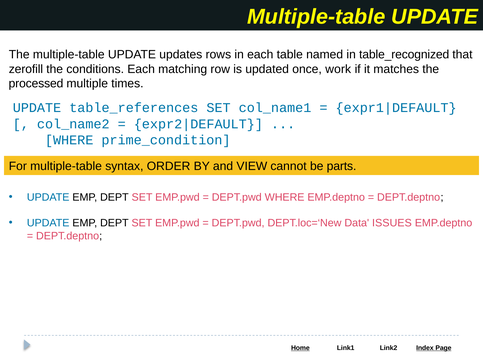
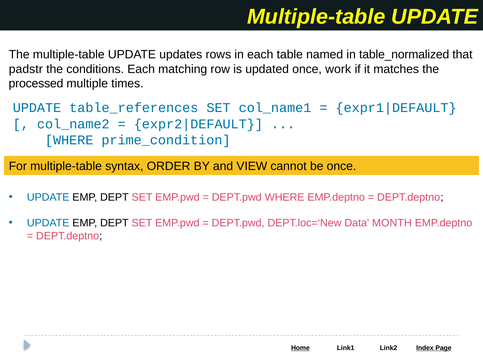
table_recognized: table_recognized -> table_normalized
zerofill: zerofill -> padstr
be parts: parts -> once
ISSUES: ISSUES -> MONTH
